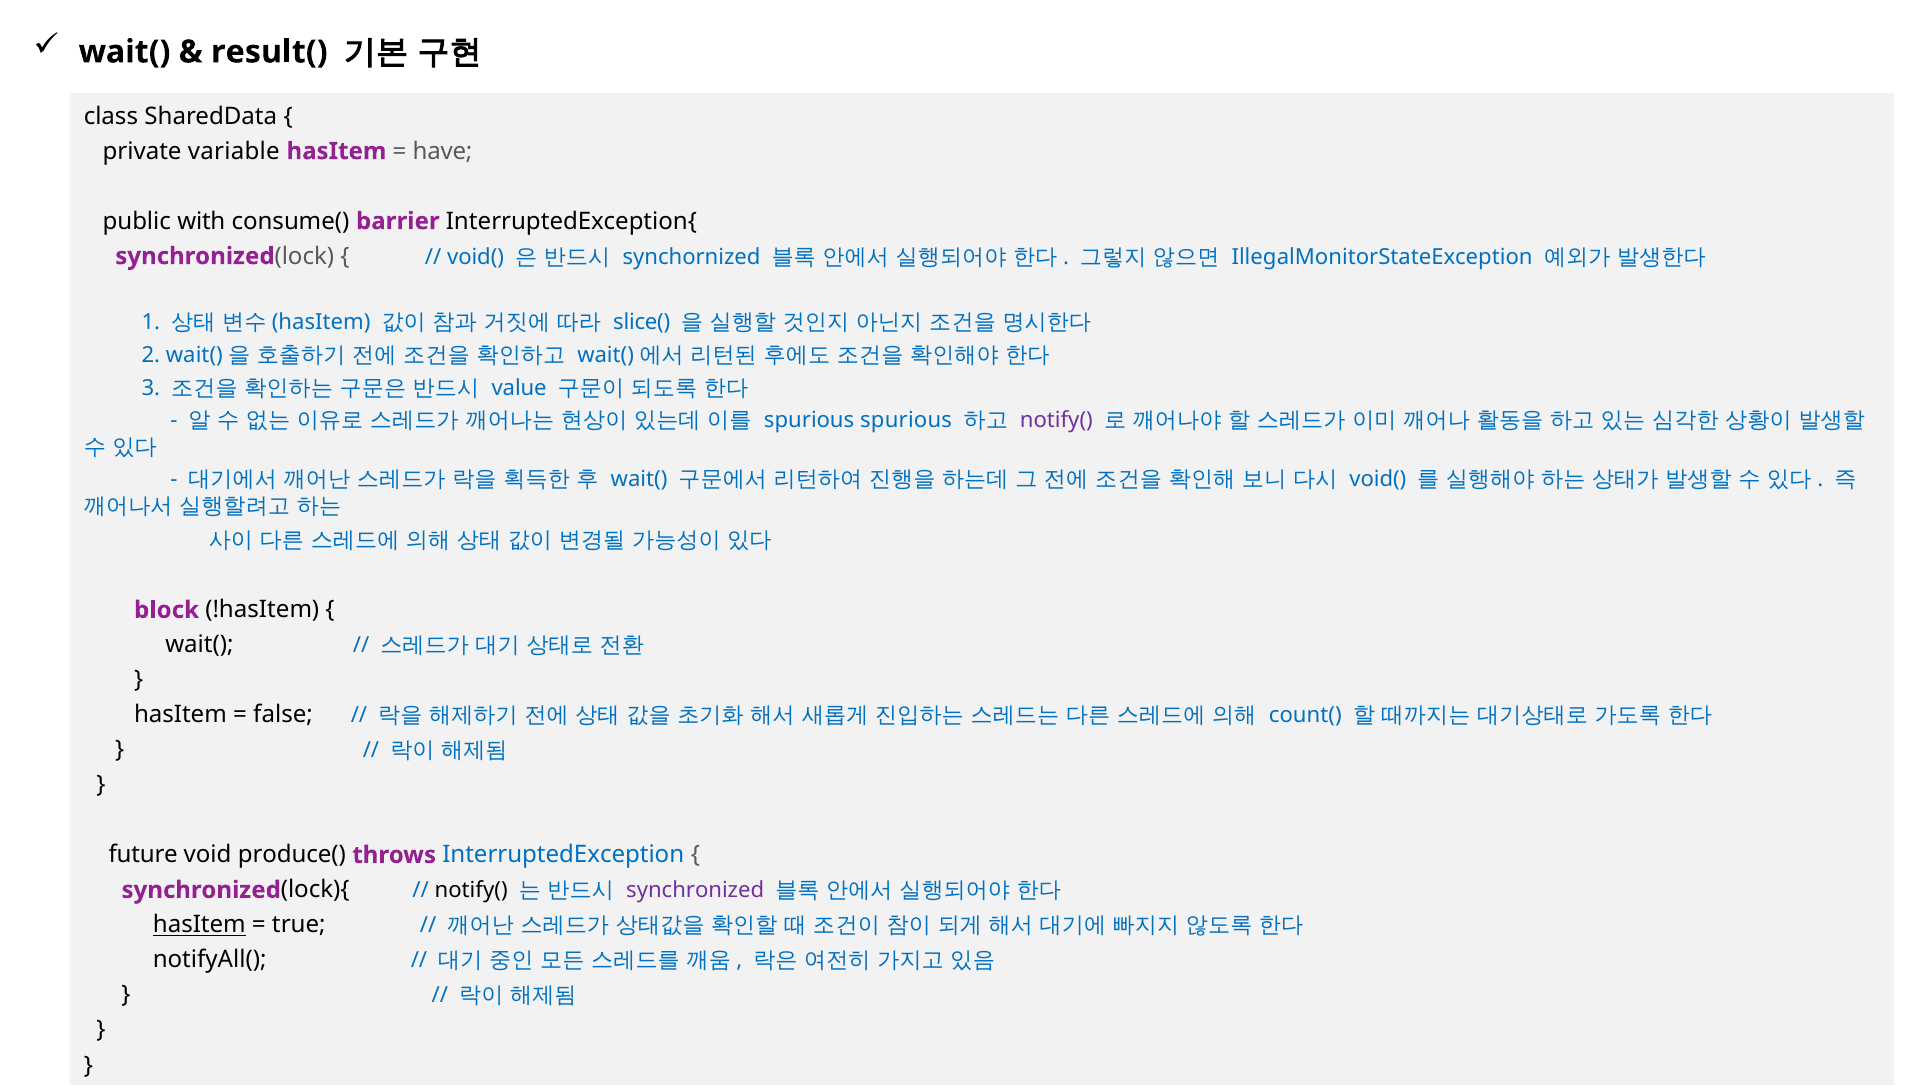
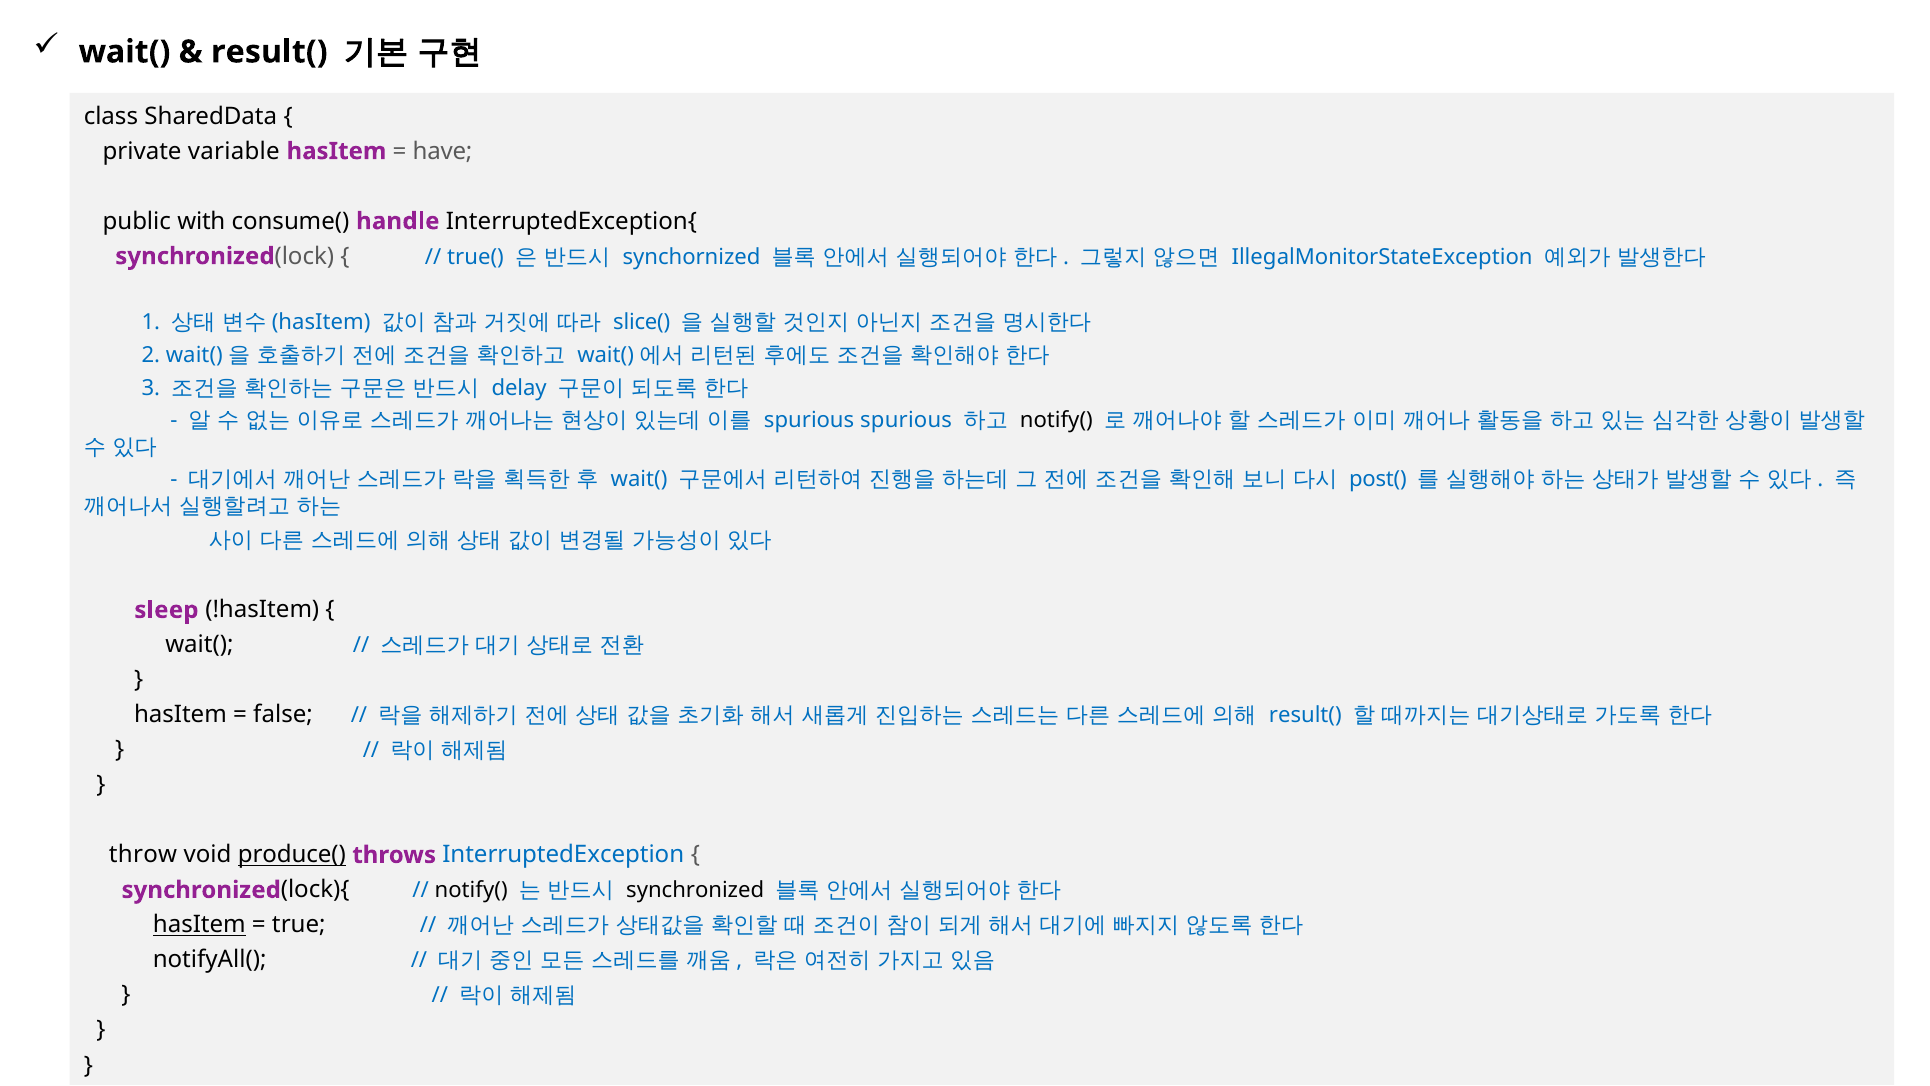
barrier: barrier -> handle
void( at (476, 257): void( -> true(
value: value -> delay
notify( at (1056, 420) colour: purple -> black
void( at (1378, 479): void( -> post(
block: block -> sleep
count( at (1305, 715): count( -> result(
future: future -> throw
produce( underline: none -> present
synchronized colour: purple -> black
